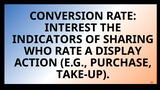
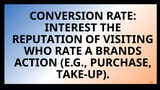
INDICATORS: INDICATORS -> REPUTATION
SHARING: SHARING -> VISITING
DISPLAY: DISPLAY -> BRANDS
